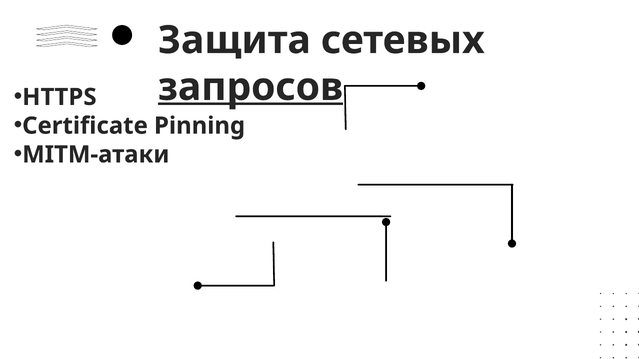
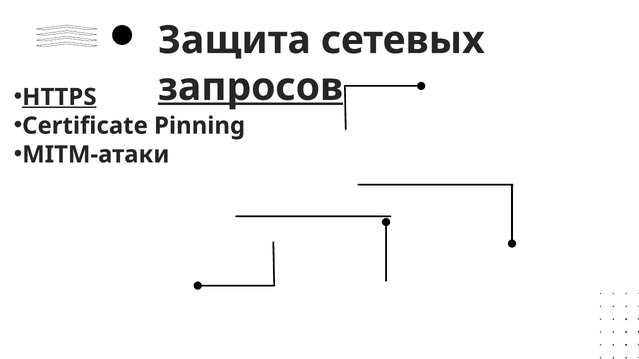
HTTPS underline: none -> present
